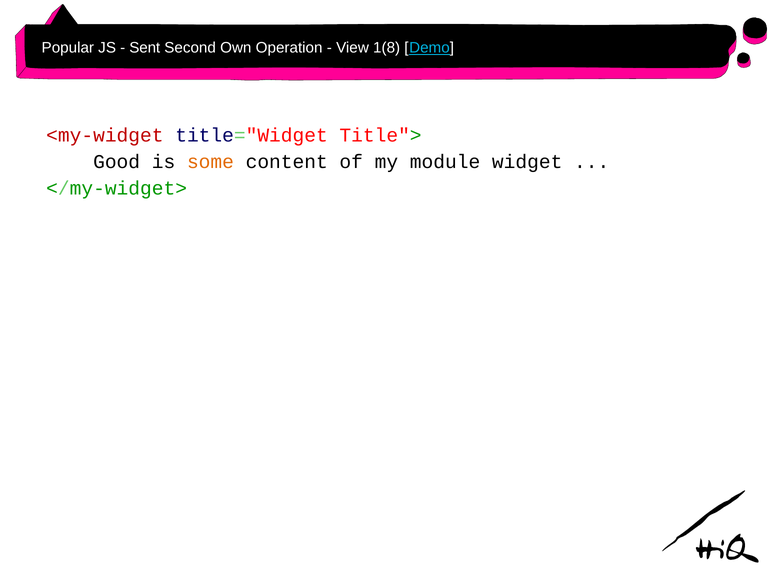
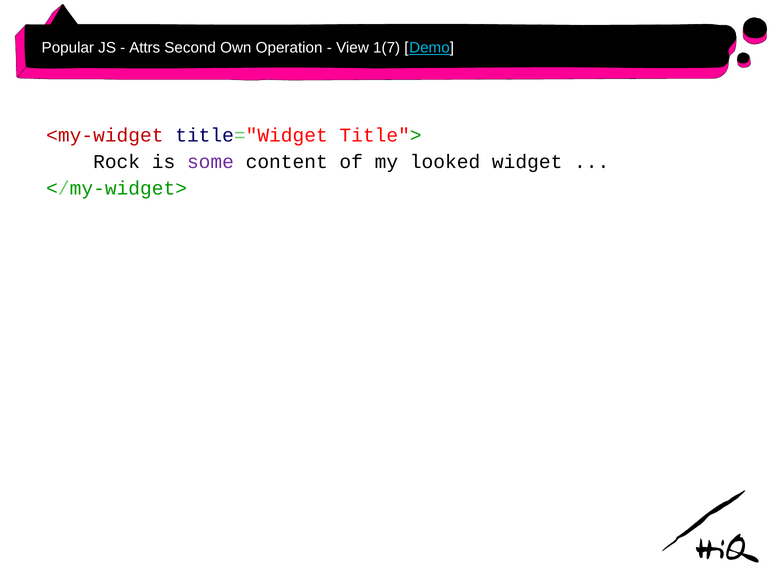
Sent: Sent -> Attrs
1(8: 1(8 -> 1(7
Good: Good -> Rock
some colour: orange -> purple
module: module -> looked
